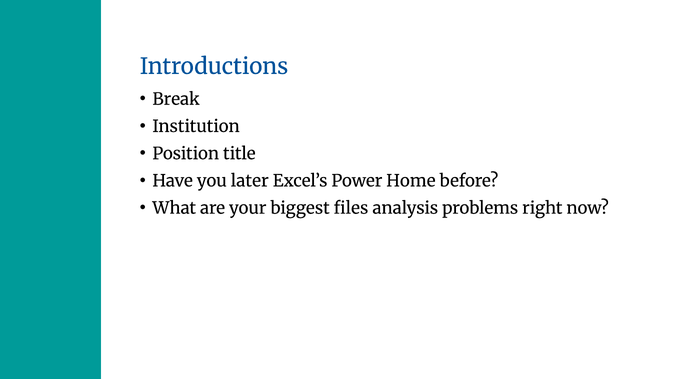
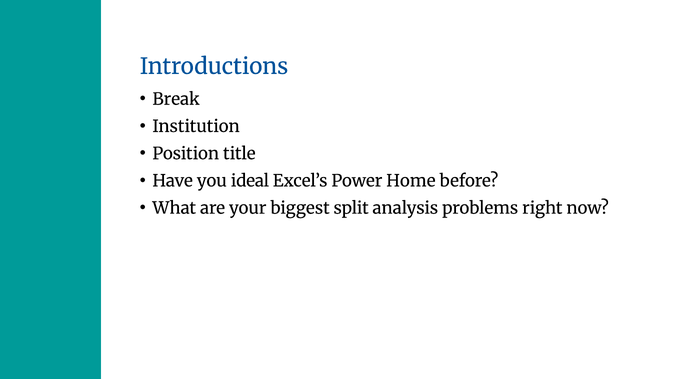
later: later -> ideal
files: files -> split
